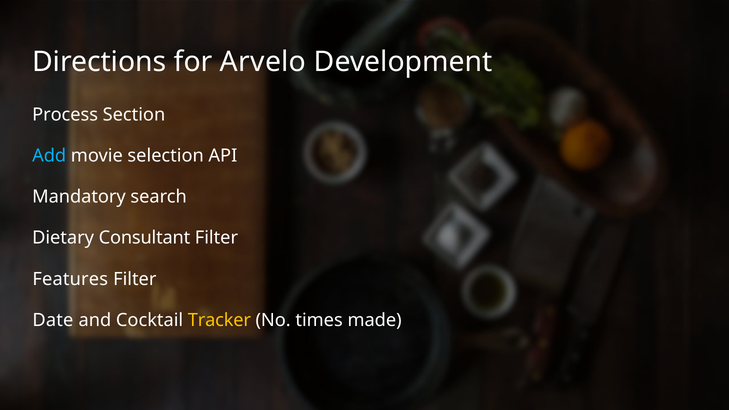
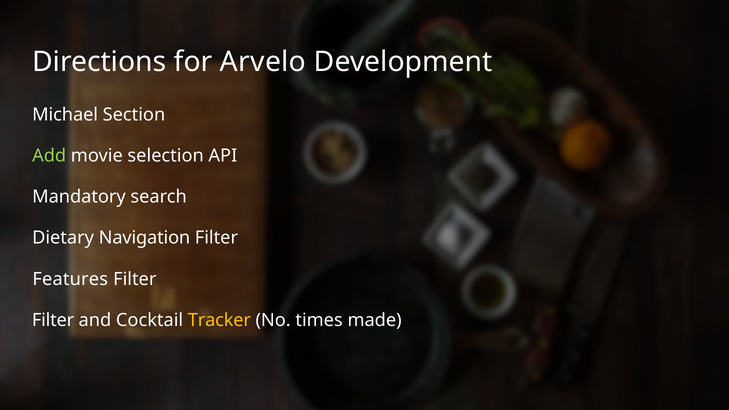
Process: Process -> Michael
Add colour: light blue -> light green
Consultant: Consultant -> Navigation
Date at (53, 320): Date -> Filter
